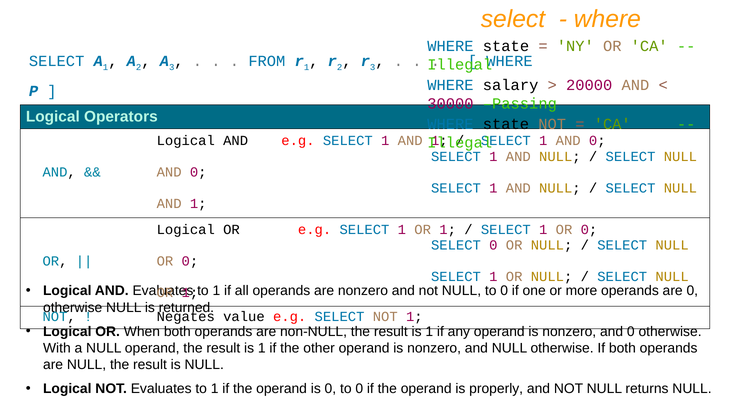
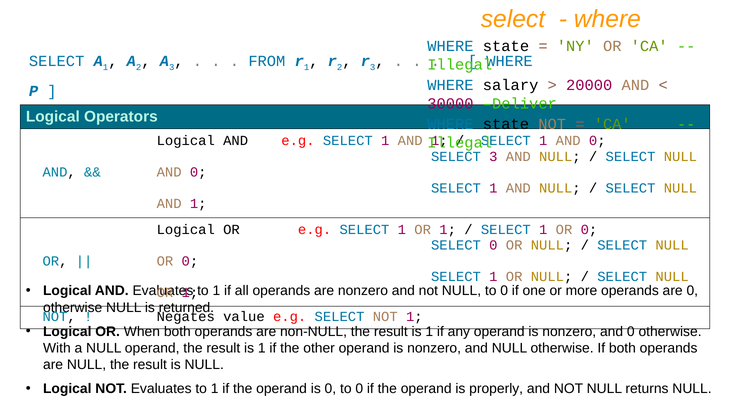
Passing: Passing -> Deliver
1 at (493, 157): 1 -> 3
